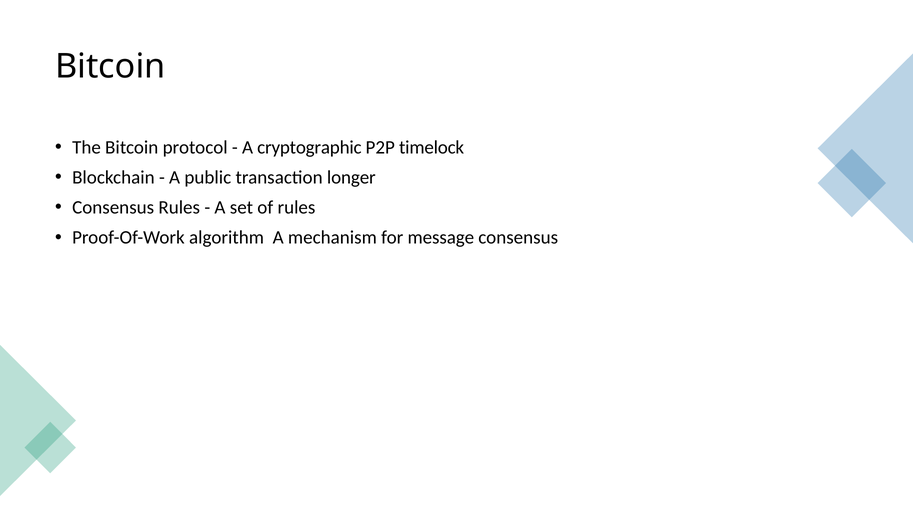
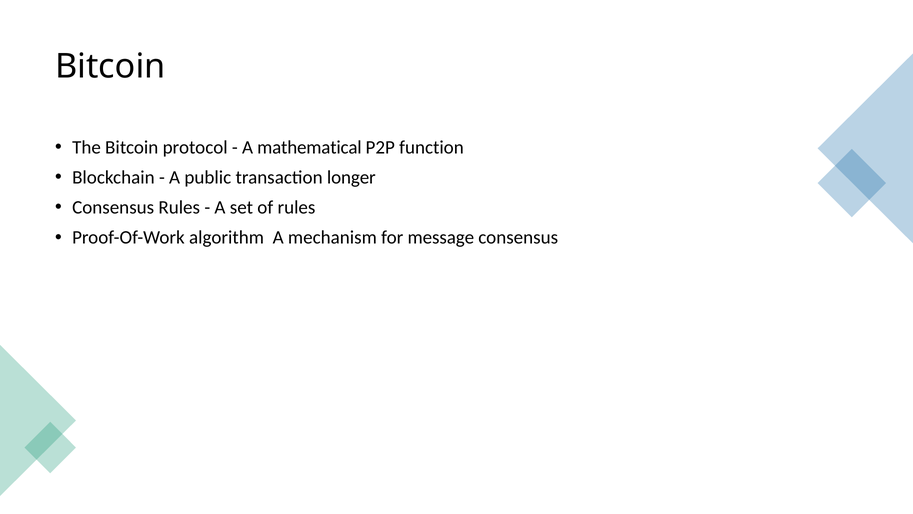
cryptographic: cryptographic -> mathematical
timelock: timelock -> function
